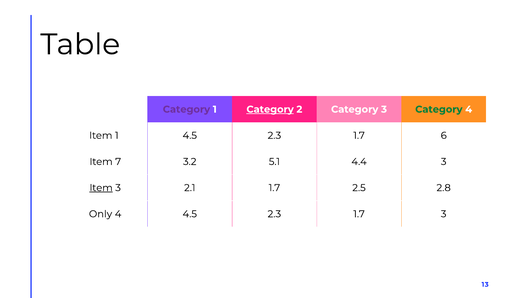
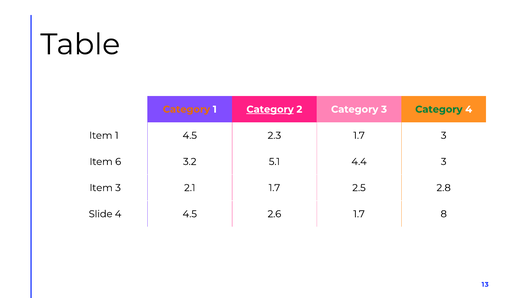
Category at (186, 109) colour: purple -> orange
1.7 6: 6 -> 3
7: 7 -> 6
Item at (101, 188) underline: present -> none
Only: Only -> Slide
4 4.5 2.3: 2.3 -> 2.6
1.7 3: 3 -> 8
